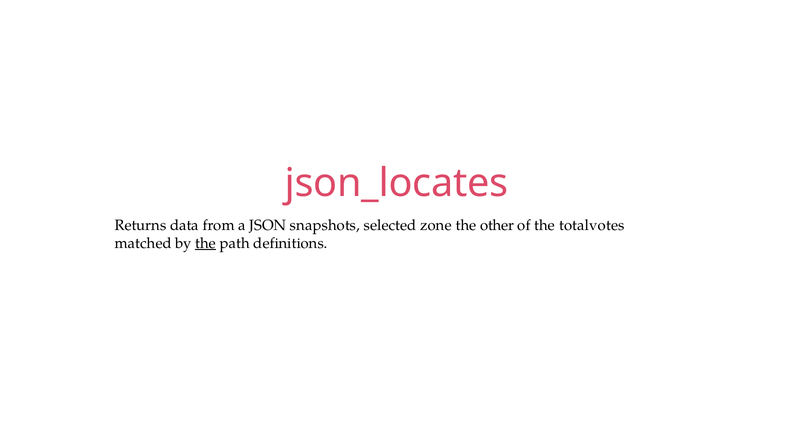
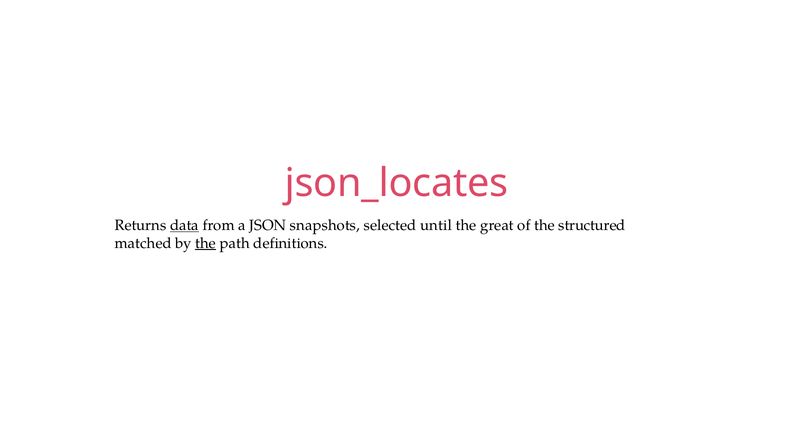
data underline: none -> present
zone: zone -> until
other: other -> great
totalvotes: totalvotes -> structured
